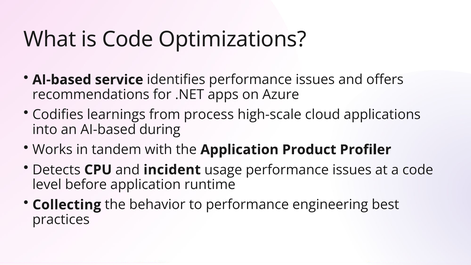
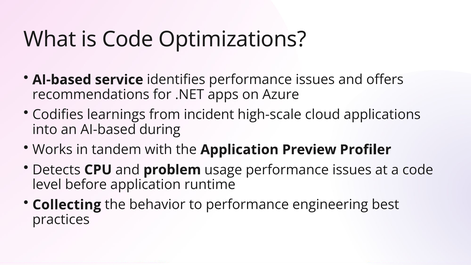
process: process -> incident
Product: Product -> Preview
incident: incident -> problem
